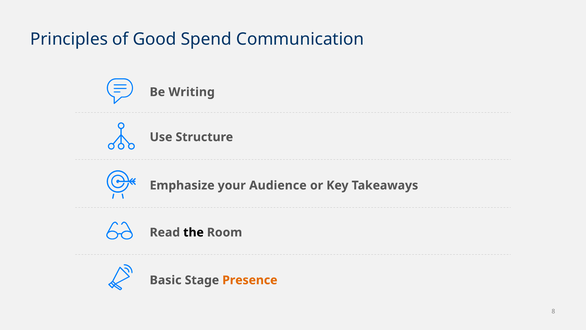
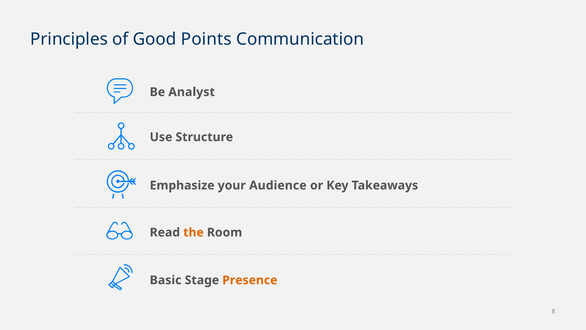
Spend: Spend -> Points
Writing: Writing -> Analyst
the colour: black -> orange
